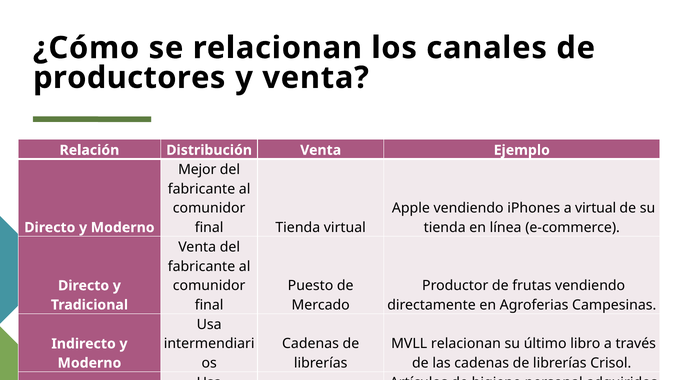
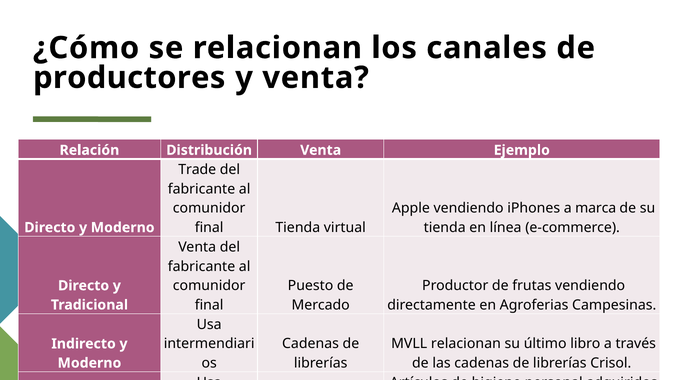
Mejor: Mejor -> Trade
a virtual: virtual -> marca
